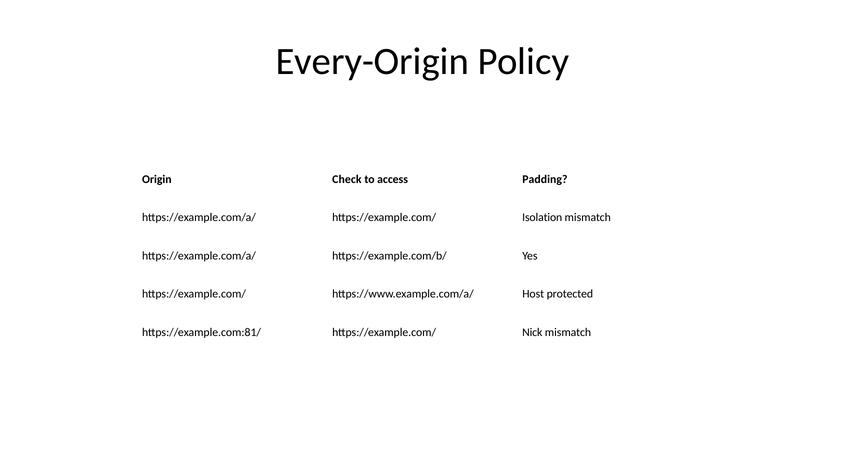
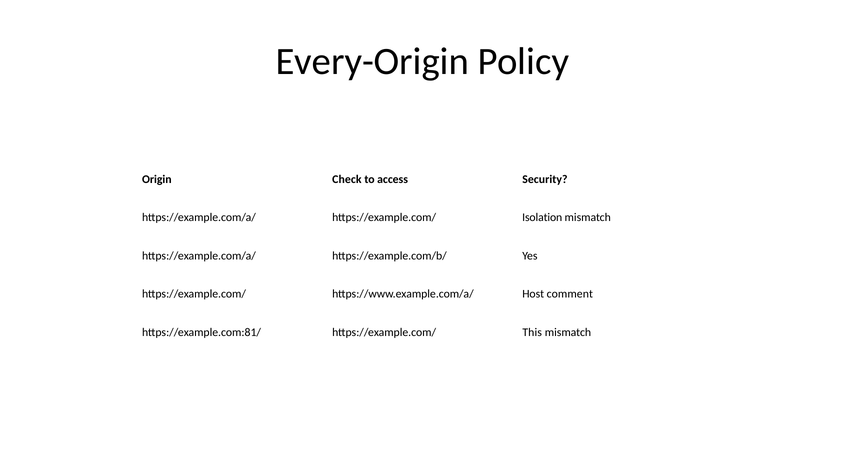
Padding: Padding -> Security
protected: protected -> comment
Nick: Nick -> This
